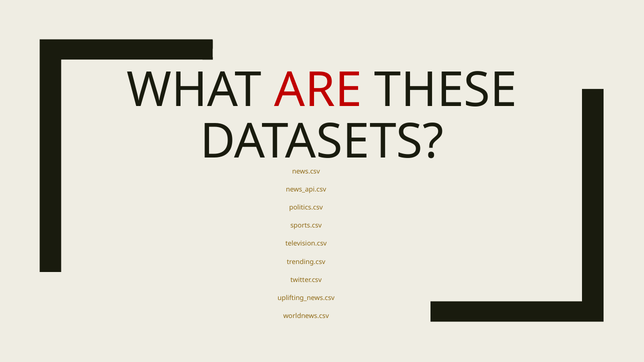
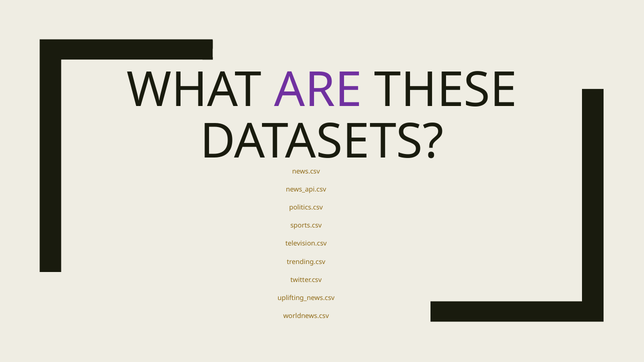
ARE colour: red -> purple
